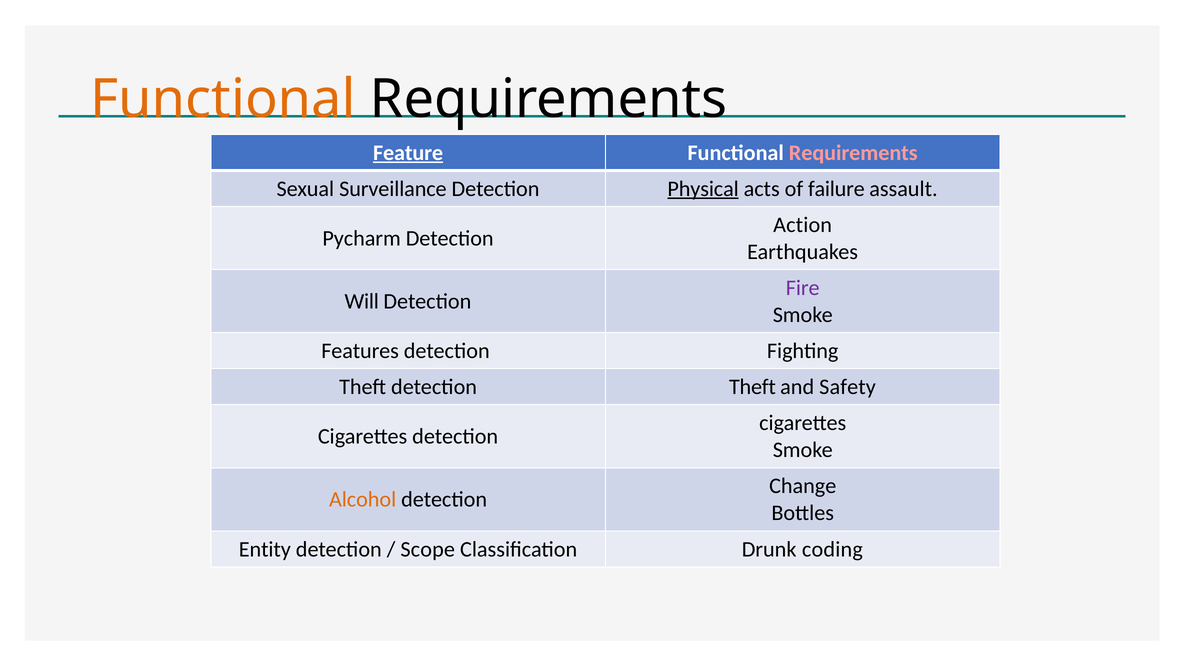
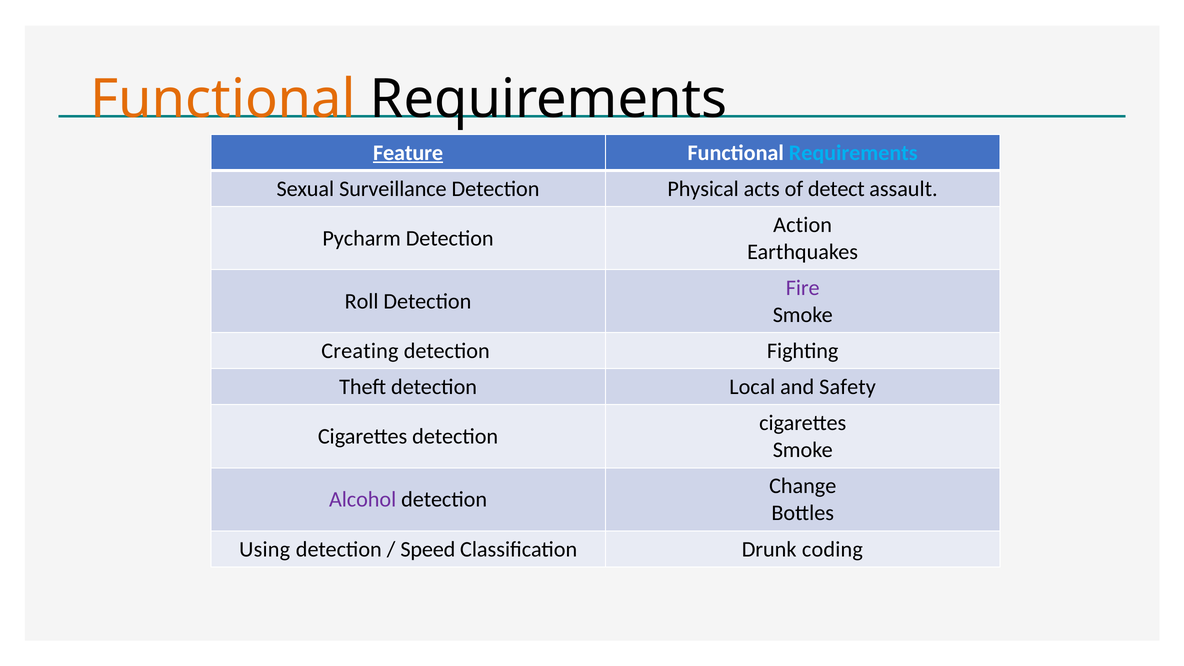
Requirements at (853, 153) colour: pink -> light blue
Physical underline: present -> none
failure: failure -> detect
Will: Will -> Roll
Features: Features -> Creating
detection Theft: Theft -> Local
Alcohol colour: orange -> purple
Entity: Entity -> Using
Scope: Scope -> Speed
